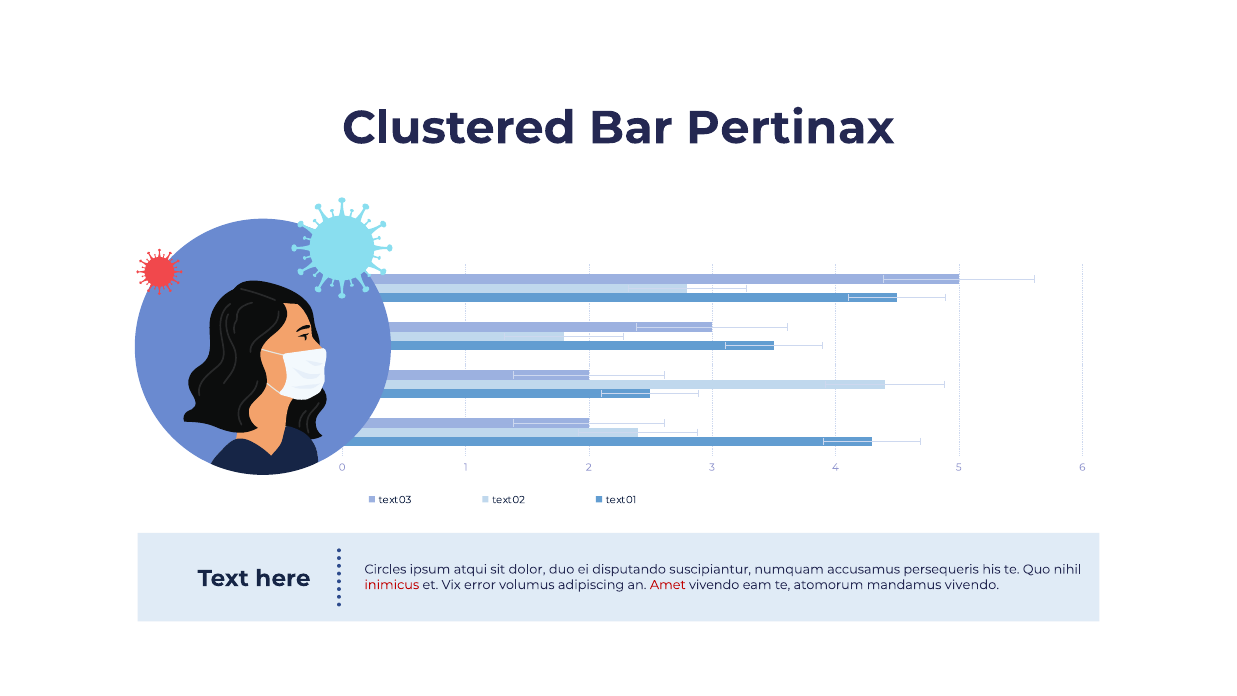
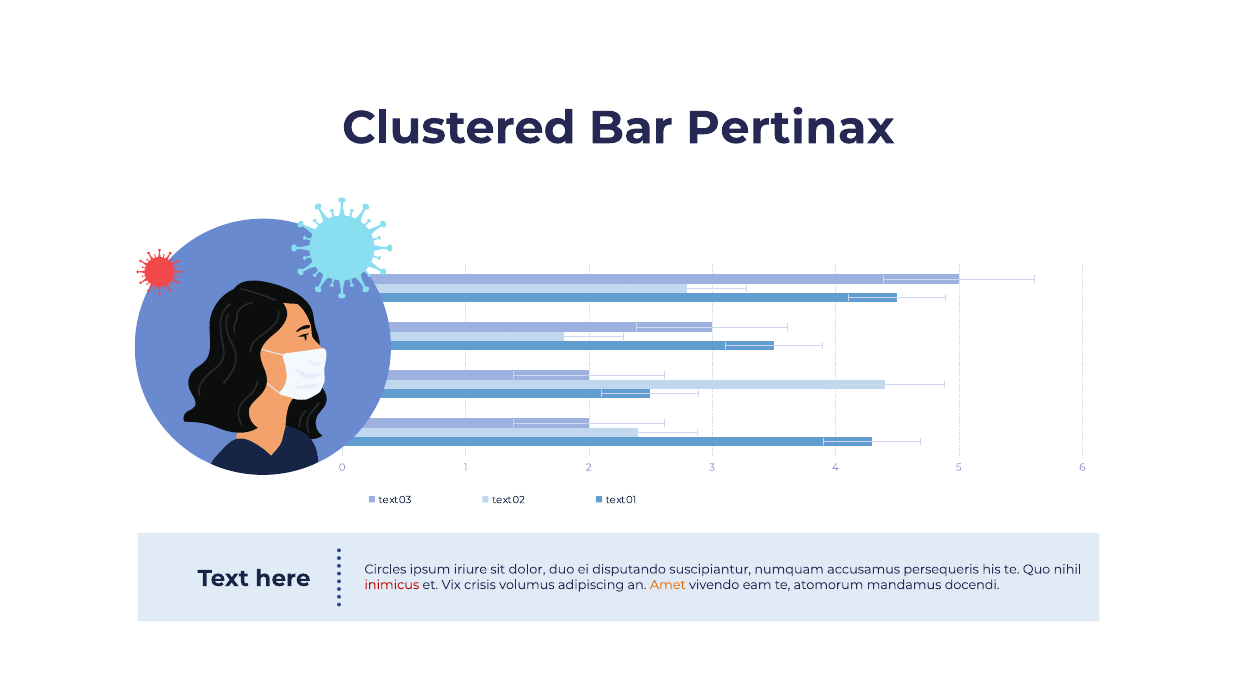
atqui: atqui -> iriure
error: error -> crisis
Amet colour: red -> orange
mandamus vivendo: vivendo -> docendi
